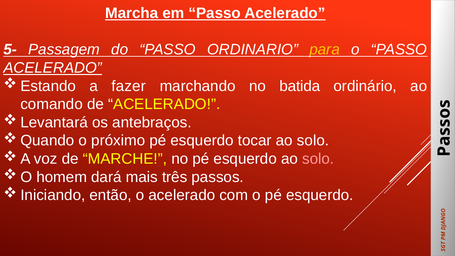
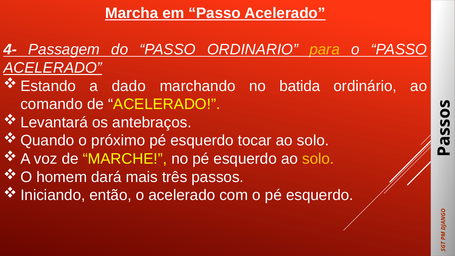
5-: 5- -> 4-
fazer: fazer -> dado
solo at (318, 159) colour: pink -> yellow
